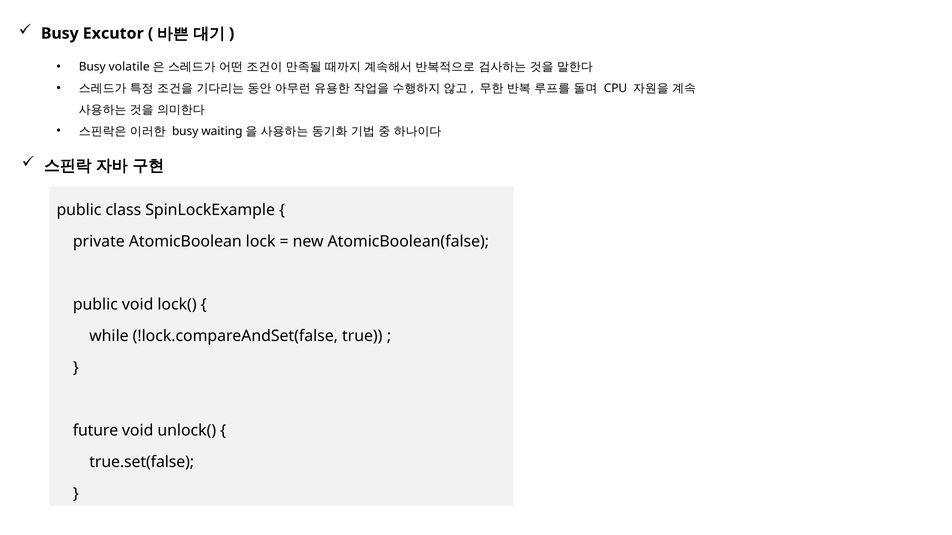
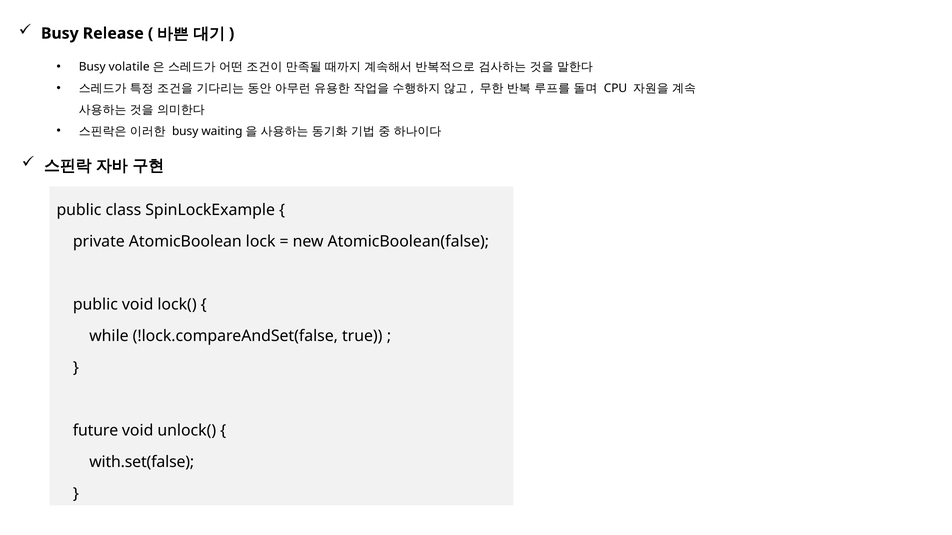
Excutor: Excutor -> Release
true.set(false: true.set(false -> with.set(false
